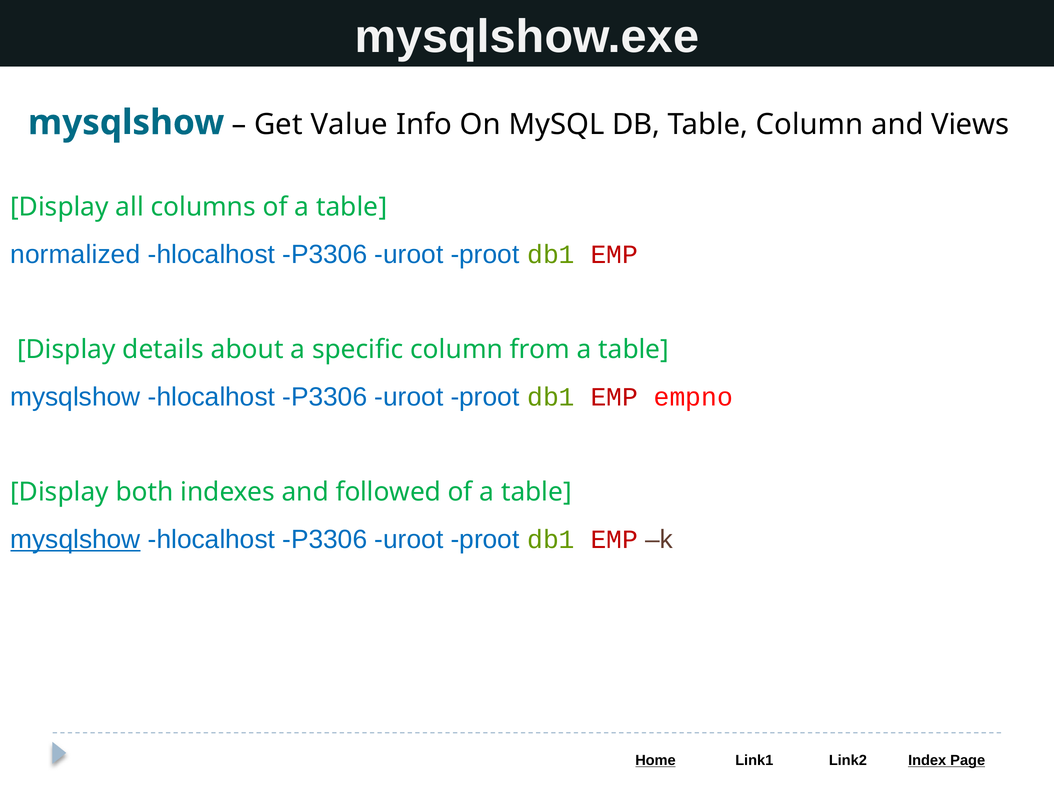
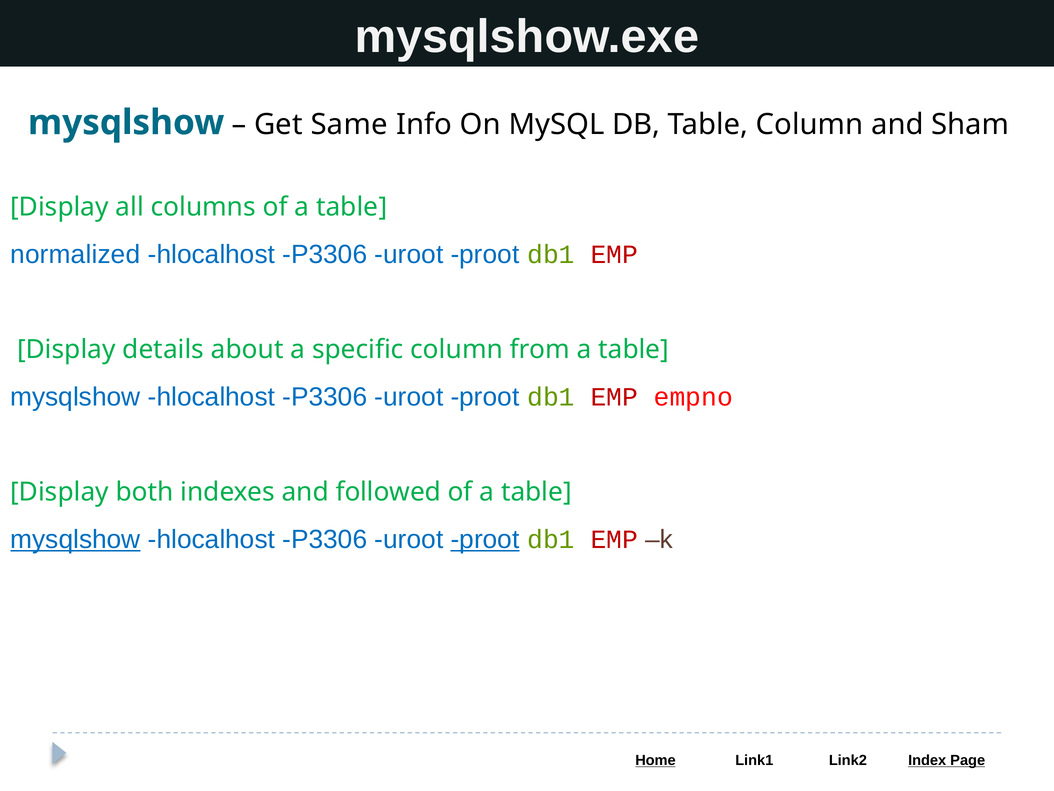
Value: Value -> Same
Views: Views -> Sham
proot at (485, 539) underline: none -> present
